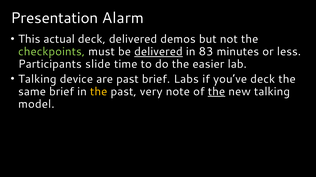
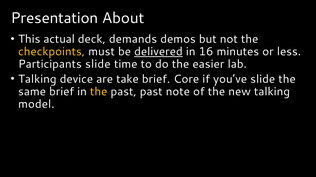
Alarm: Alarm -> About
deck delivered: delivered -> demands
checkpoints colour: light green -> yellow
83: 83 -> 16
are past: past -> take
Labs: Labs -> Core
you’ve deck: deck -> slide
past very: very -> past
the at (216, 92) underline: present -> none
